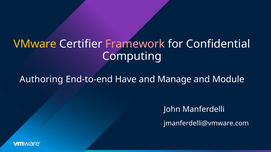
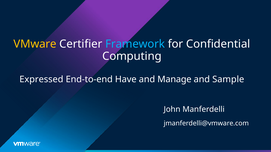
Framework colour: pink -> light blue
Authoring: Authoring -> Expressed
Module: Module -> Sample
